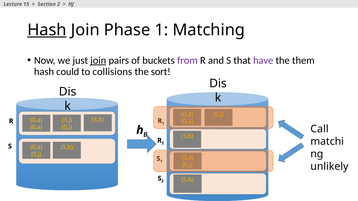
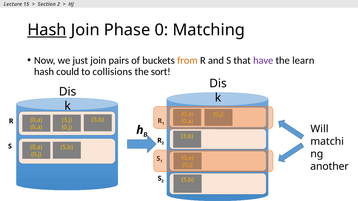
Phase 1: 1 -> 0
join at (98, 61) underline: present -> none
from colour: purple -> orange
them: them -> learn
Call: Call -> Will
unlikely: unlikely -> another
